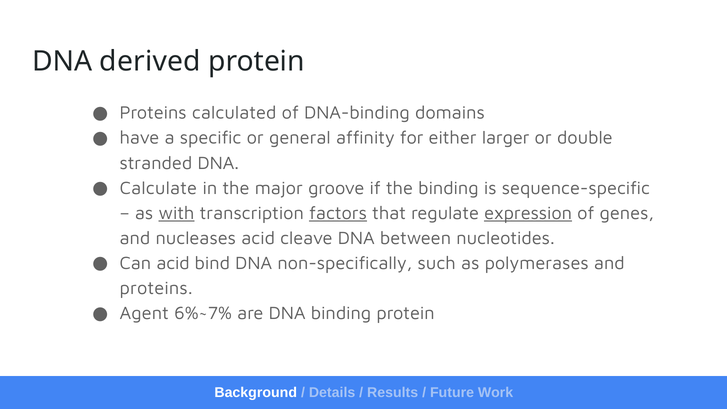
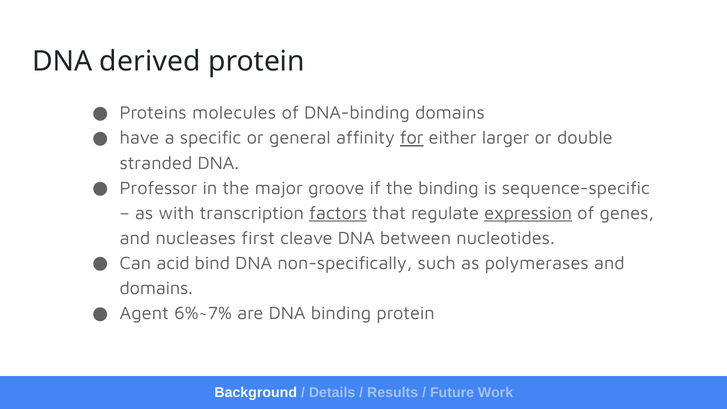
calculated: calculated -> molecules
for underline: none -> present
Calculate: Calculate -> Professor
with underline: present -> none
nucleases acid: acid -> first
proteins at (156, 288): proteins -> domains
